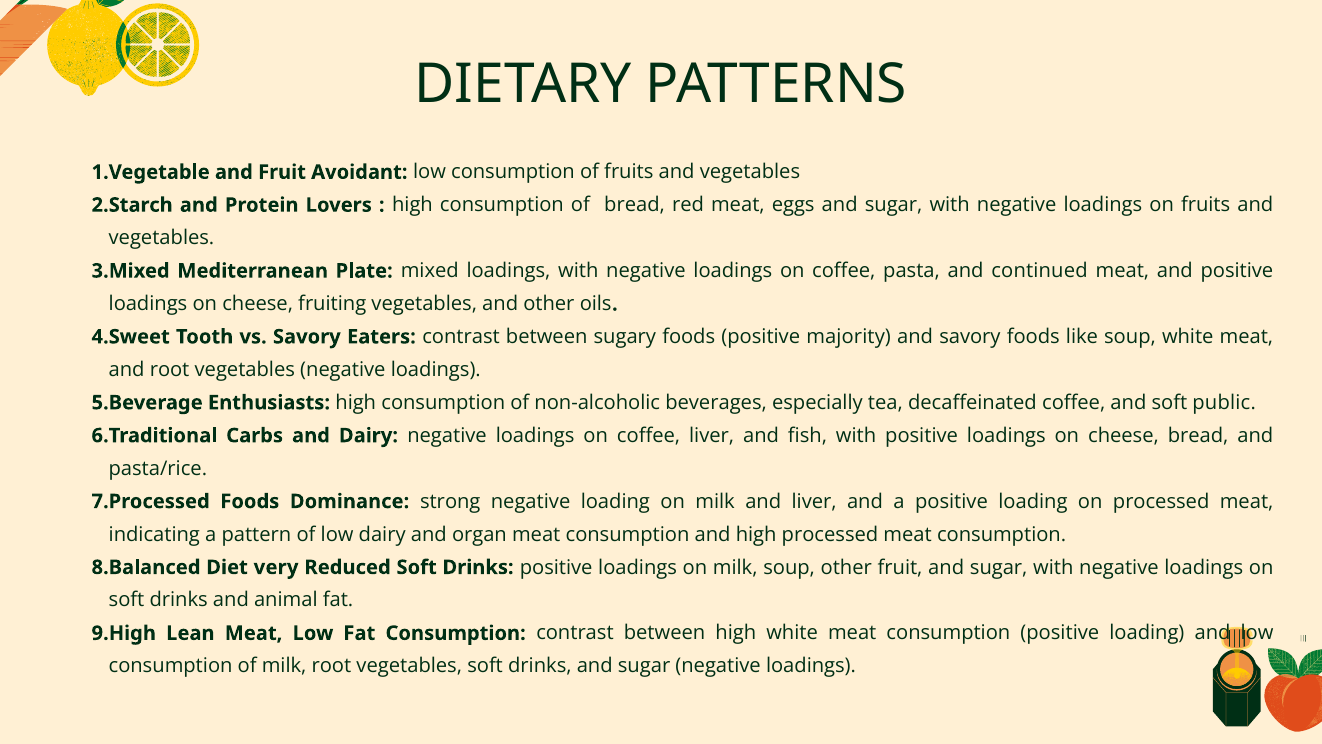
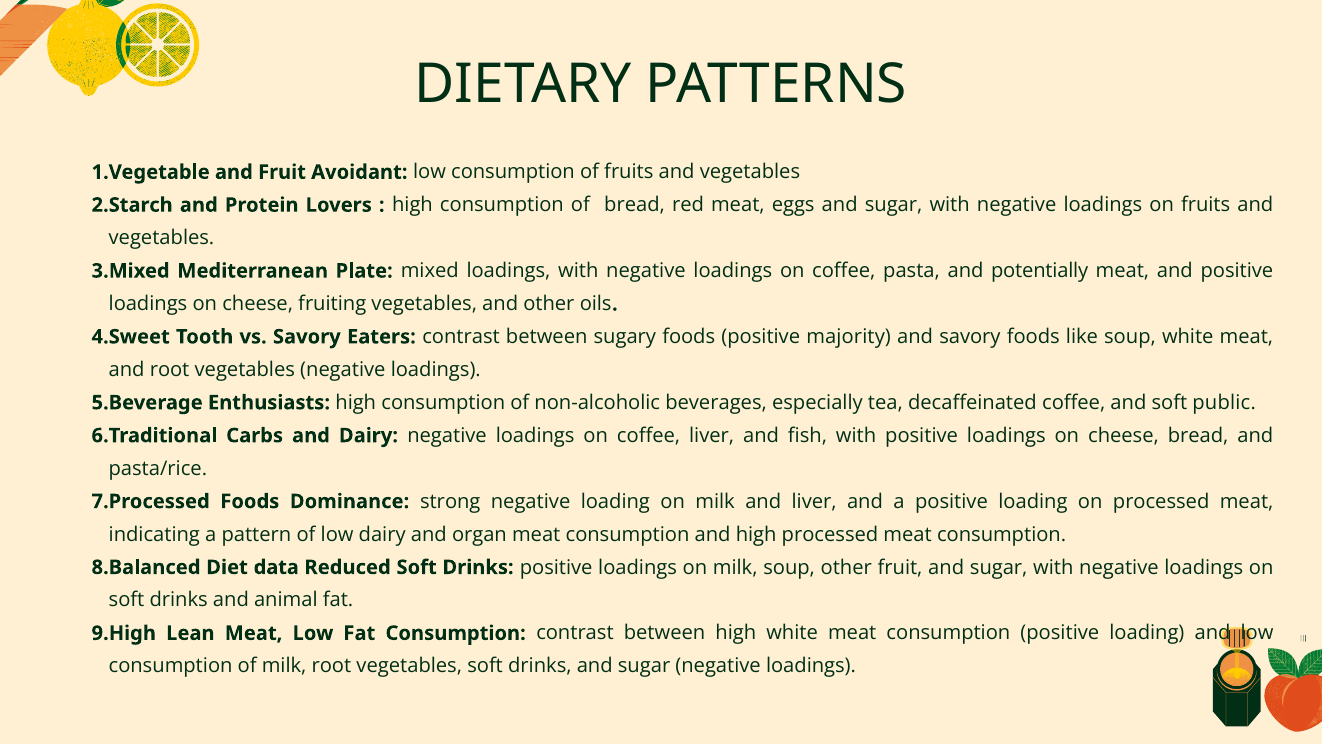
continued: continued -> potentially
very: very -> data
